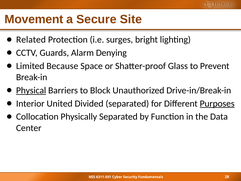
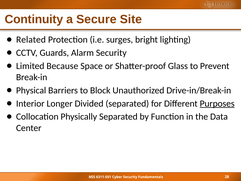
Movement: Movement -> Continuity
Alarm Denying: Denying -> Security
Physical underline: present -> none
United: United -> Longer
